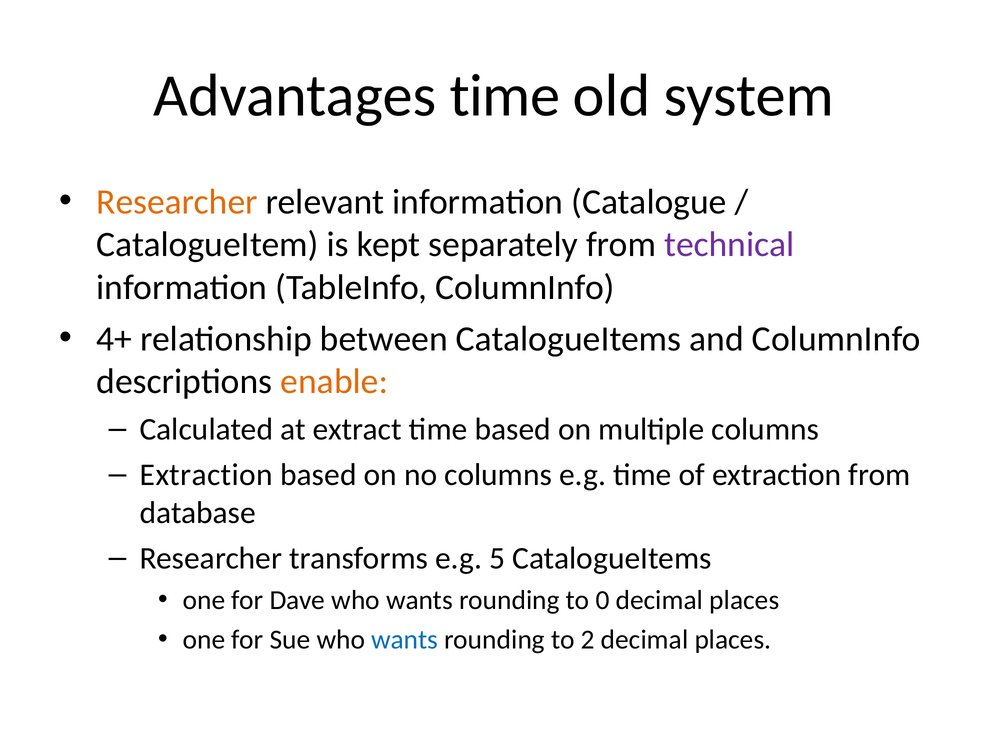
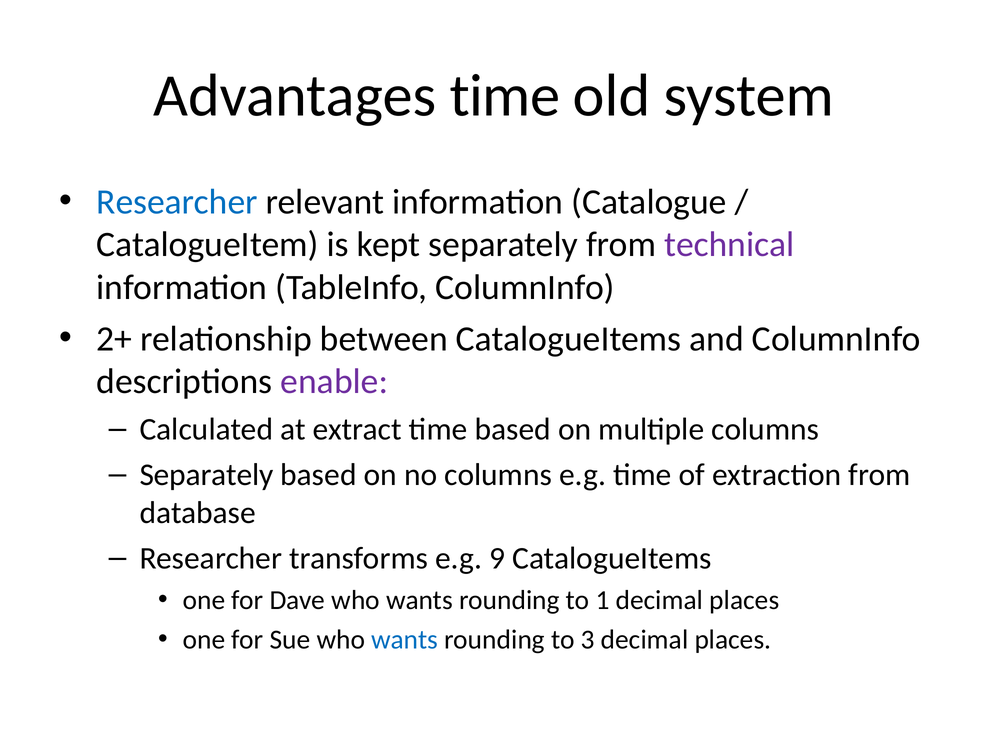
Researcher at (177, 202) colour: orange -> blue
4+: 4+ -> 2+
enable colour: orange -> purple
Extraction at (206, 475): Extraction -> Separately
5: 5 -> 9
0: 0 -> 1
2: 2 -> 3
